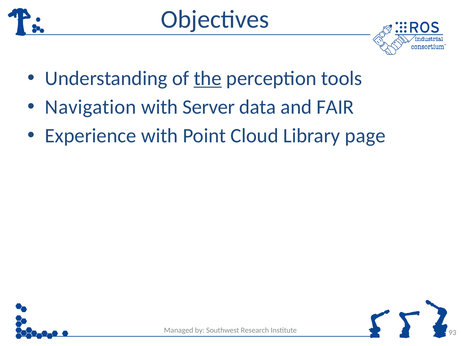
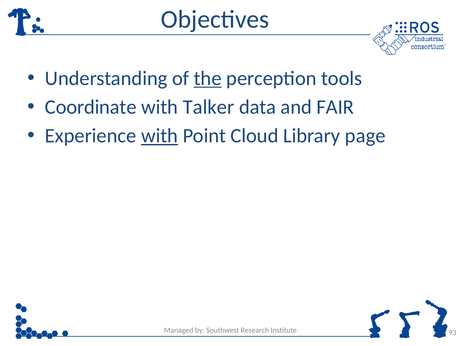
Navigation: Navigation -> Coordinate
Server: Server -> Talker
with at (160, 136) underline: none -> present
